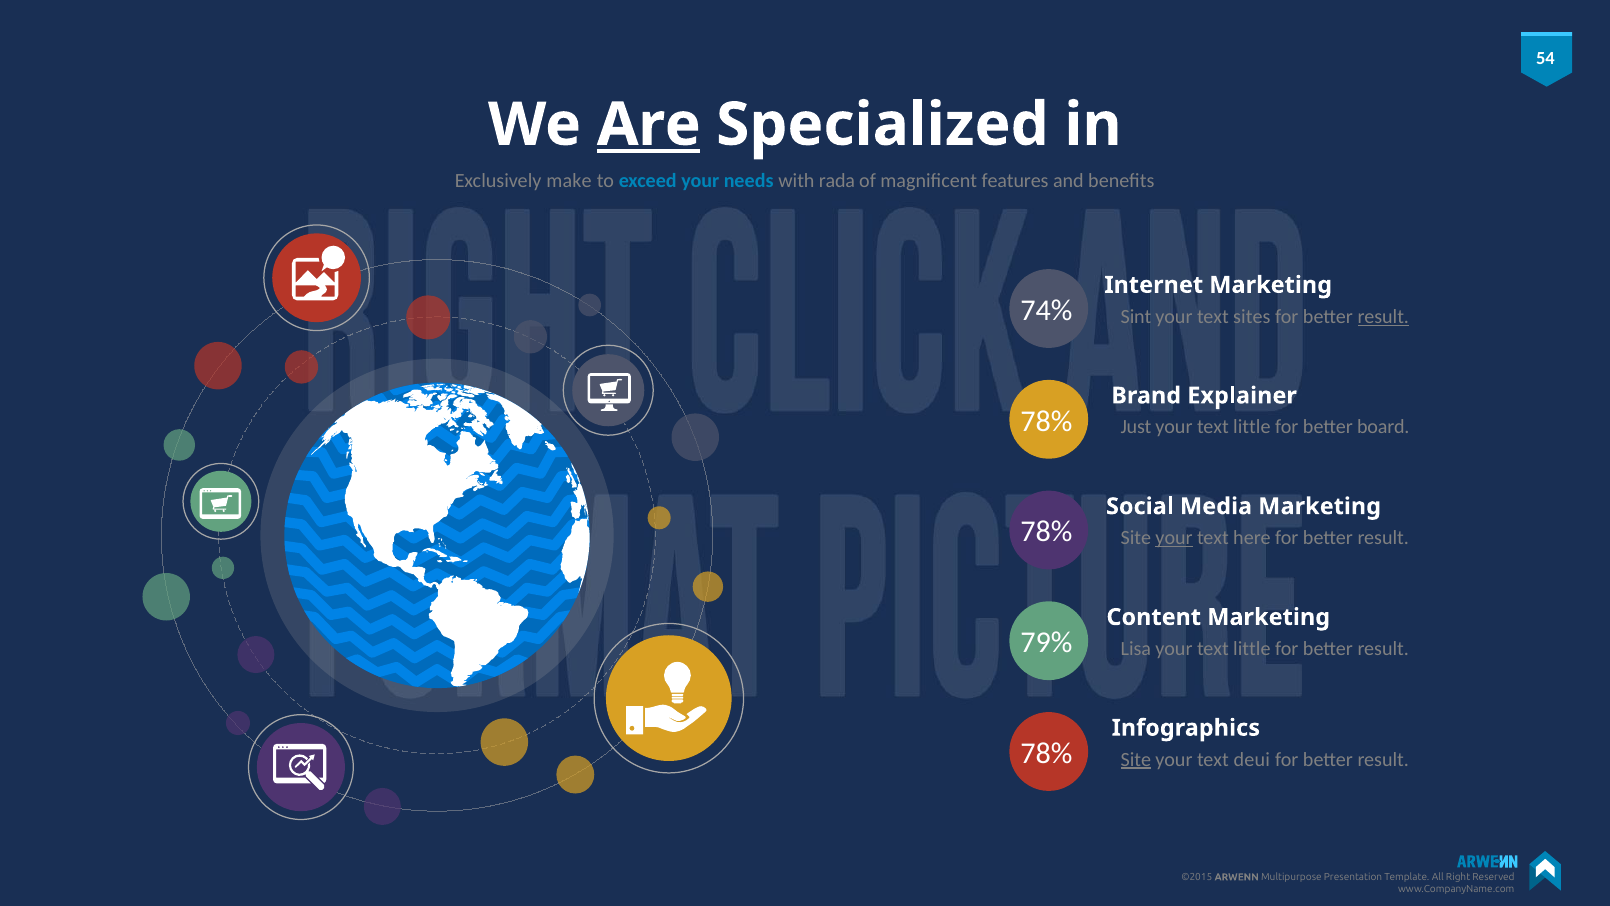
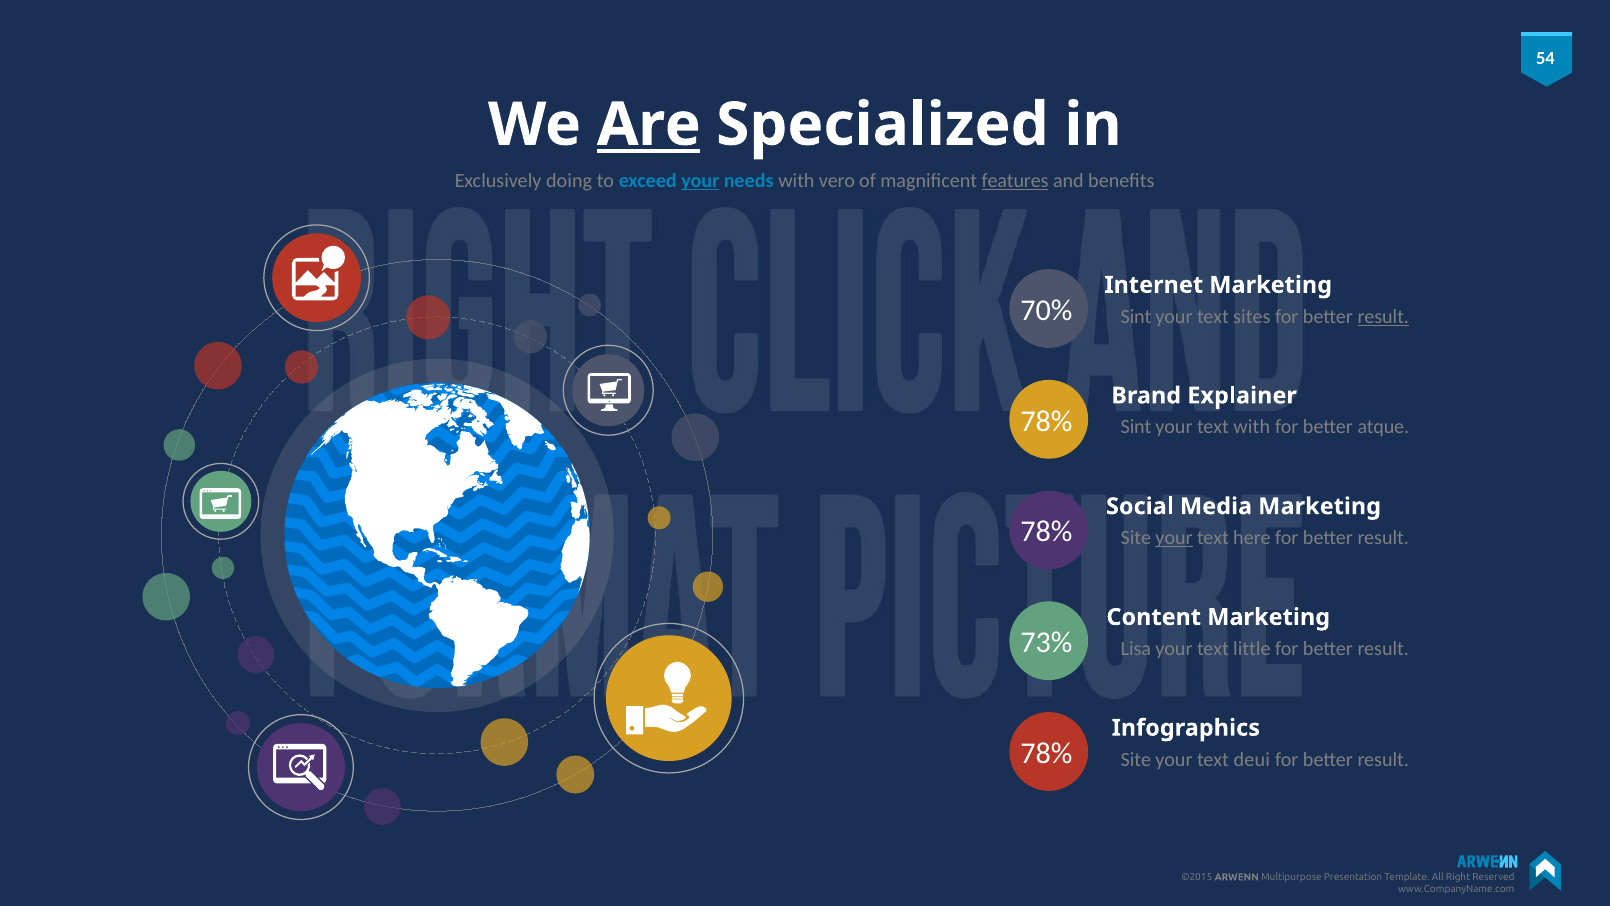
make: make -> doing
your at (700, 181) underline: none -> present
rada: rada -> vero
features underline: none -> present
74%: 74% -> 70%
Just at (1136, 427): Just -> Sint
little at (1252, 427): little -> with
board: board -> atque
79%: 79% -> 73%
Site at (1136, 759) underline: present -> none
